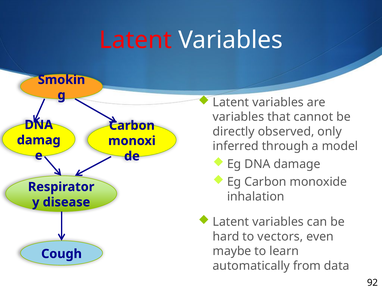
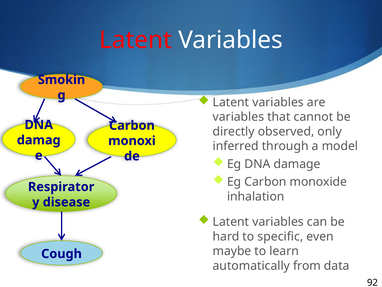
vectors: vectors -> specific
